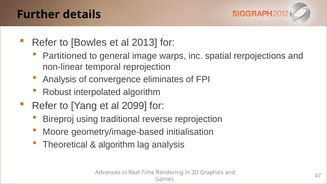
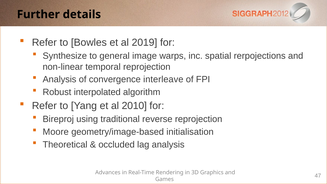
2013: 2013 -> 2019
Partitioned: Partitioned -> Synthesize
eliminates: eliminates -> interleave
2099: 2099 -> 2010
algorithm at (117, 145): algorithm -> occluded
